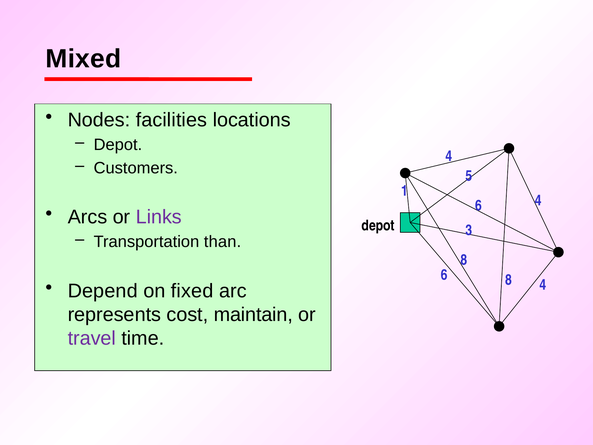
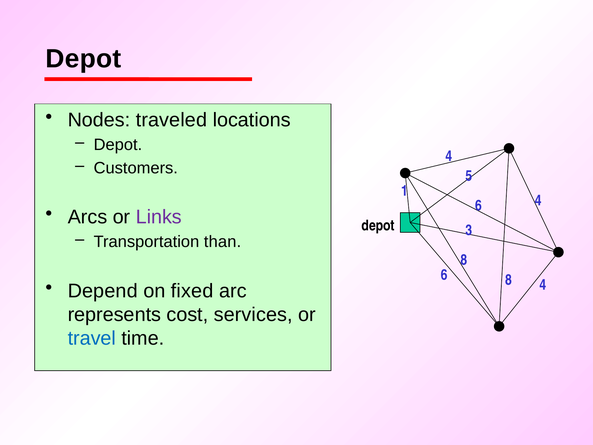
Mixed at (83, 59): Mixed -> Depot
facilities: facilities -> traveled
maintain: maintain -> services
travel colour: purple -> blue
